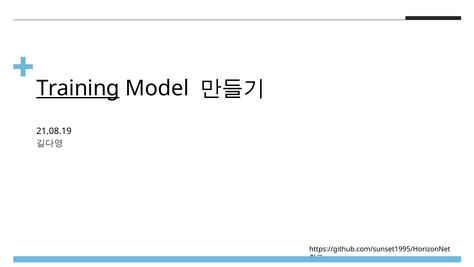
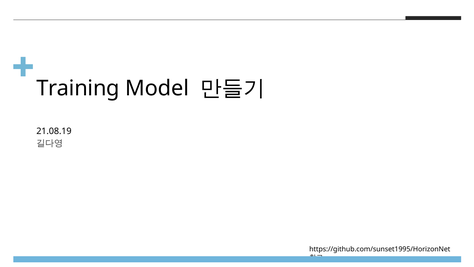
Training underline: present -> none
